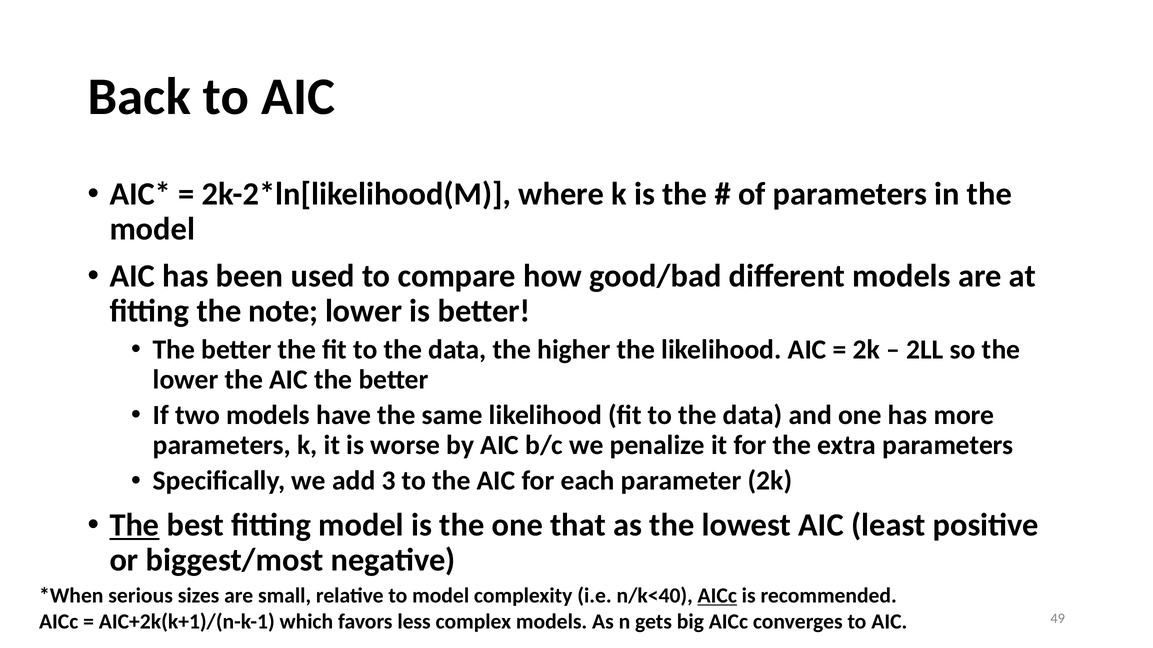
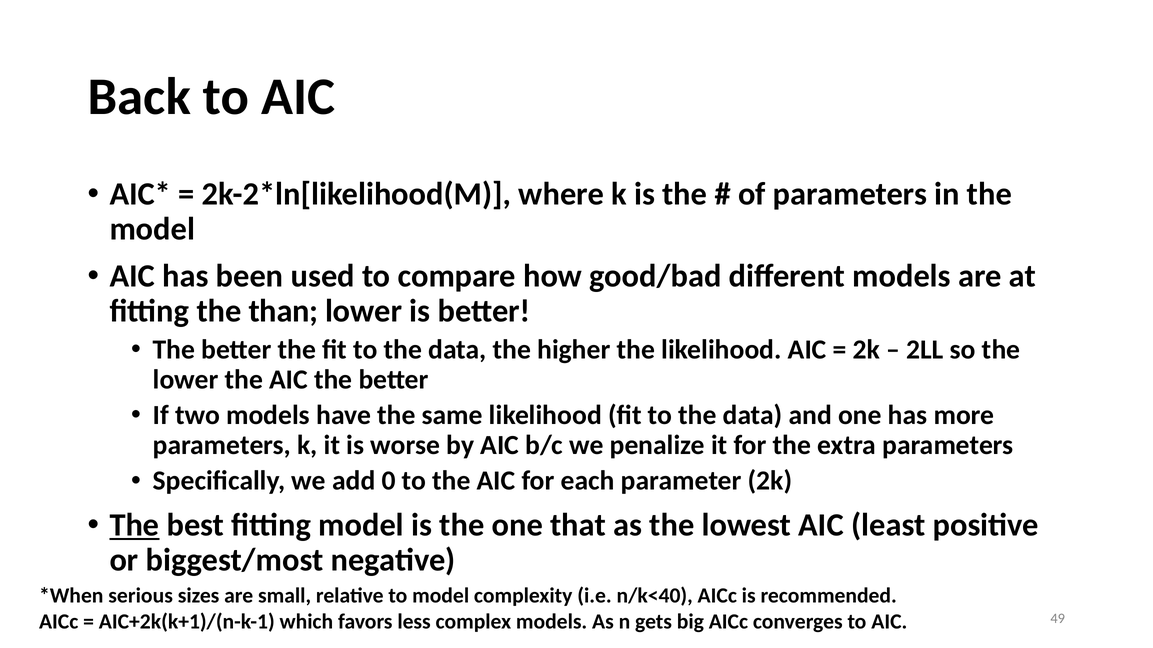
note: note -> than
3: 3 -> 0
AICc at (717, 596) underline: present -> none
